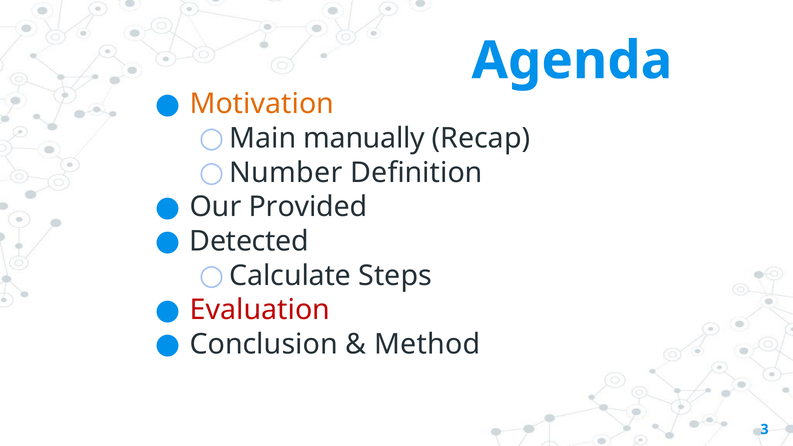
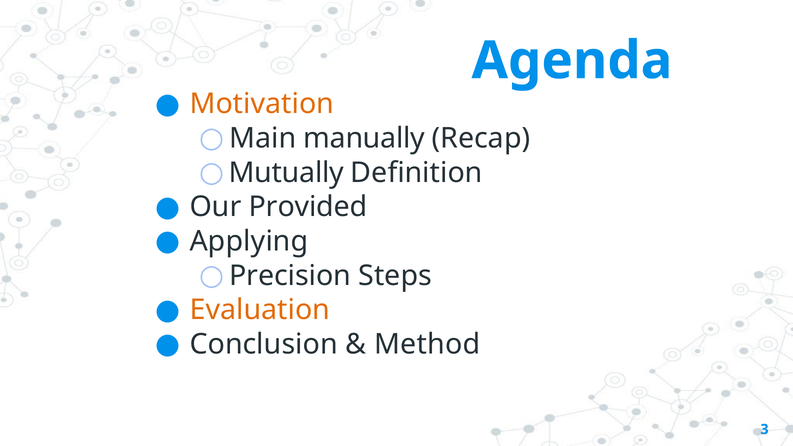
Number: Number -> Mutually
Detected: Detected -> Applying
Calculate: Calculate -> Precision
Evaluation colour: red -> orange
